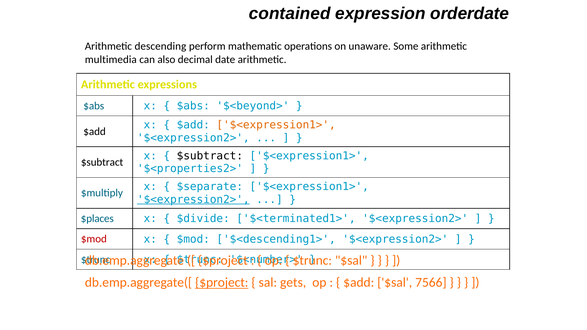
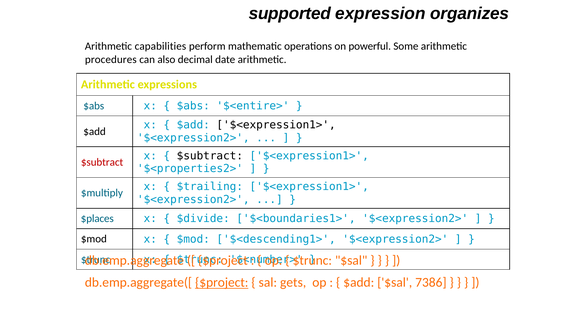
contained: contained -> supported
orderdate: orderdate -> organizes
descending: descending -> capabilities
unaware: unaware -> powerful
multimedia: multimedia -> procedures
$<beyond>: $<beyond> -> $<entire>
$<expression1> at (276, 125) colour: orange -> black
$subtract at (102, 162) colour: black -> red
$separate: $separate -> $trailing
$<expression2> at (193, 200) underline: present -> none
$<terminated1>: $<terminated1> -> $<boundaries1>
$mod at (94, 239) colour: red -> black
7566: 7566 -> 7386
